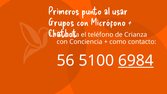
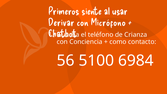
punto: punto -> siente
Grupos: Grupos -> Derivar
6984 underline: present -> none
